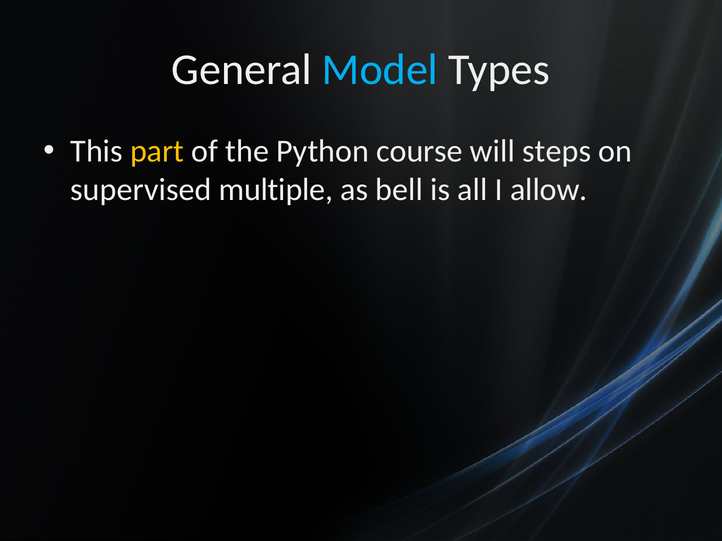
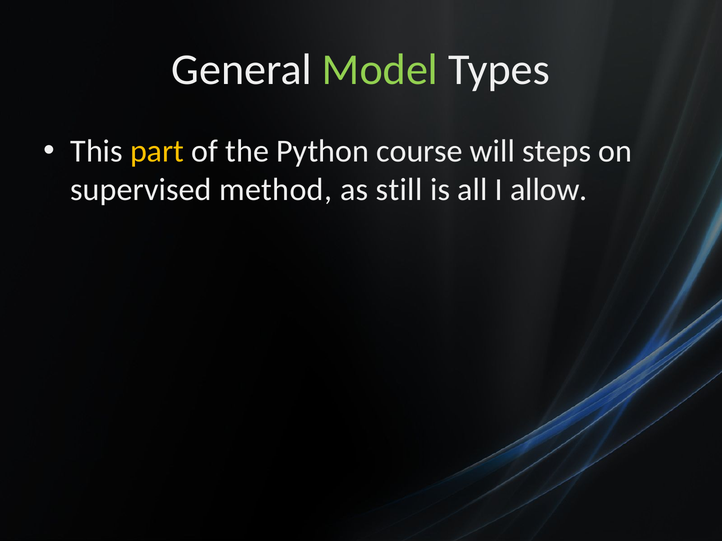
Model colour: light blue -> light green
multiple: multiple -> method
bell: bell -> still
